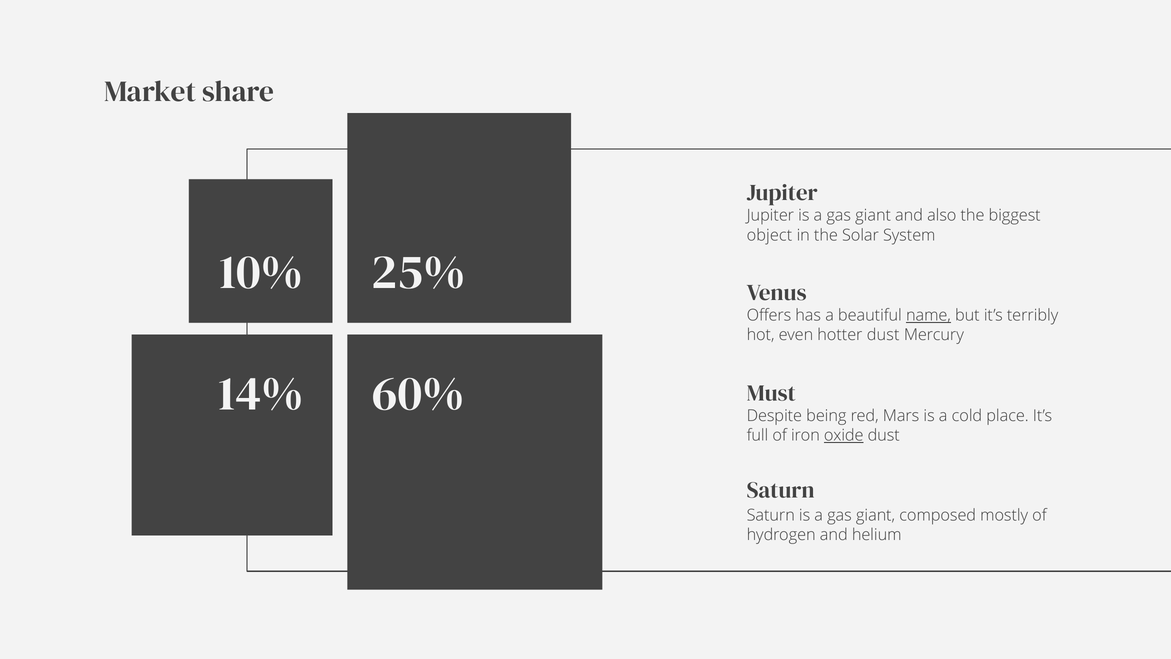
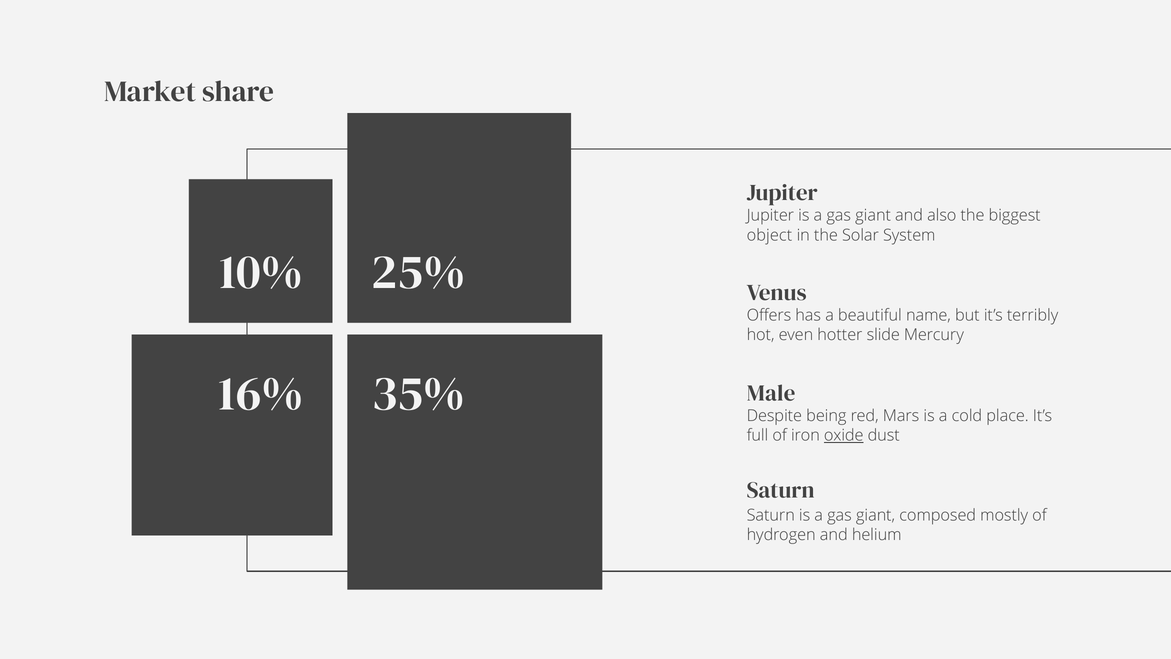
name underline: present -> none
hotter dust: dust -> slide
14%: 14% -> 16%
60%: 60% -> 35%
Must: Must -> Male
